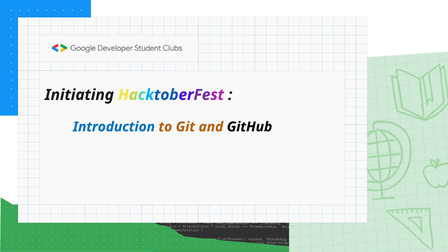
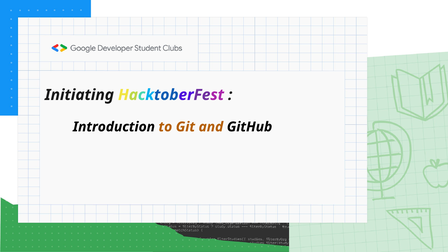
Introduction colour: blue -> black
